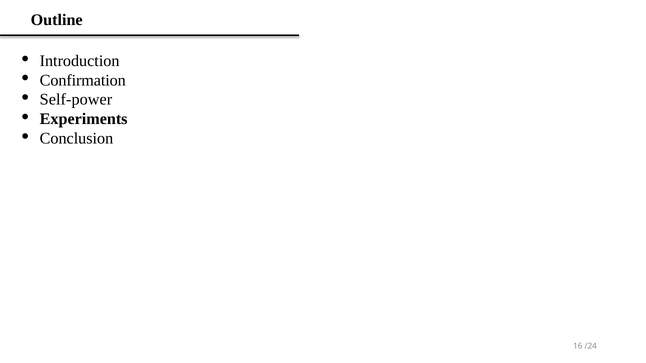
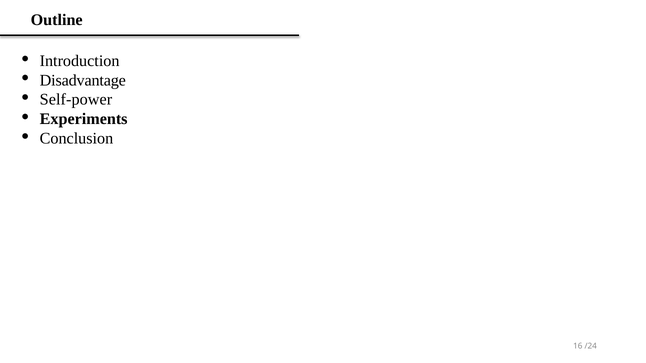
Confirmation: Confirmation -> Disadvantage
